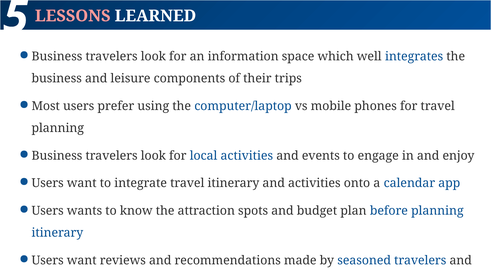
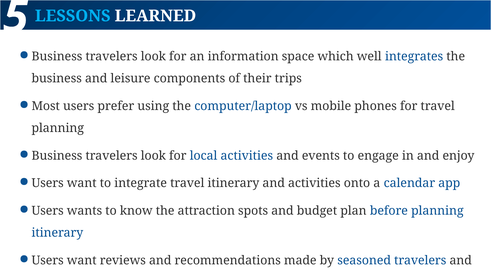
LESSONS colour: pink -> light blue
